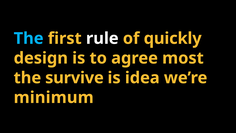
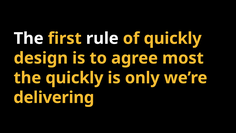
The at (29, 38) colour: light blue -> white
the survive: survive -> quickly
idea: idea -> only
minimum: minimum -> delivering
